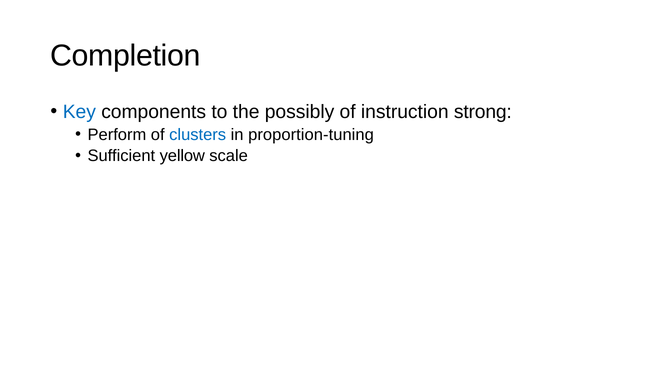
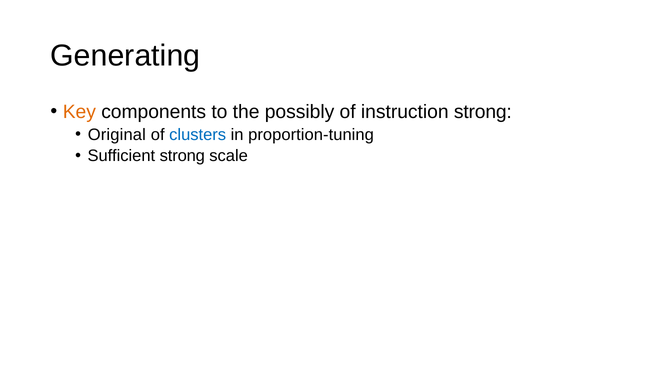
Completion: Completion -> Generating
Key colour: blue -> orange
Perform: Perform -> Original
Sufficient yellow: yellow -> strong
